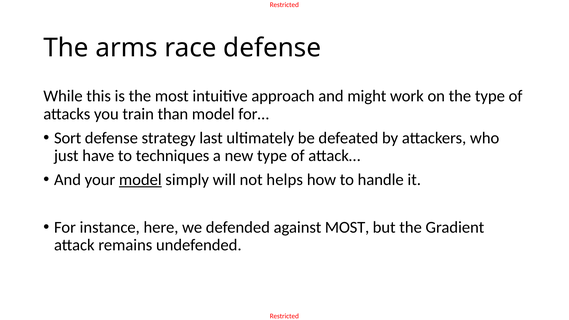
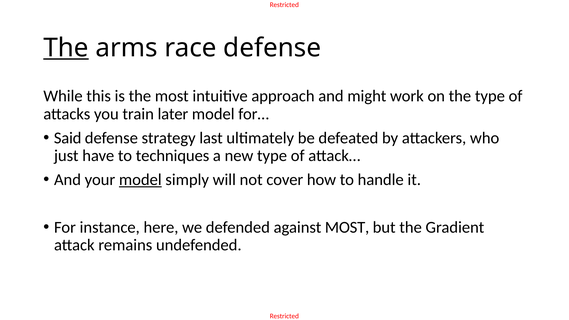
The at (66, 48) underline: none -> present
than: than -> later
Sort: Sort -> Said
helps: helps -> cover
